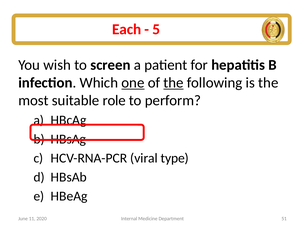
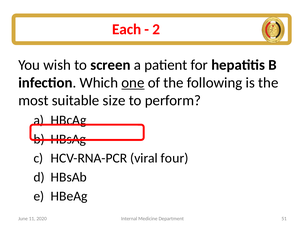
5: 5 -> 2
the at (174, 83) underline: present -> none
role: role -> size
type: type -> four
